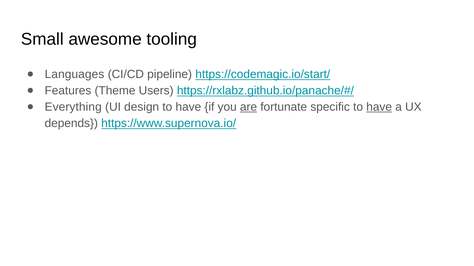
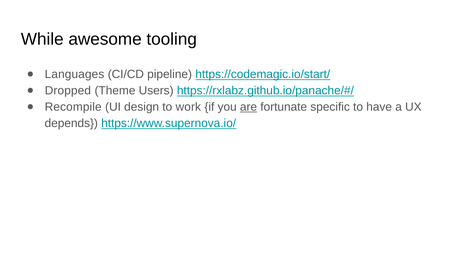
Small: Small -> While
Features: Features -> Dropped
Everything: Everything -> Recompile
design to have: have -> work
have at (379, 107) underline: present -> none
